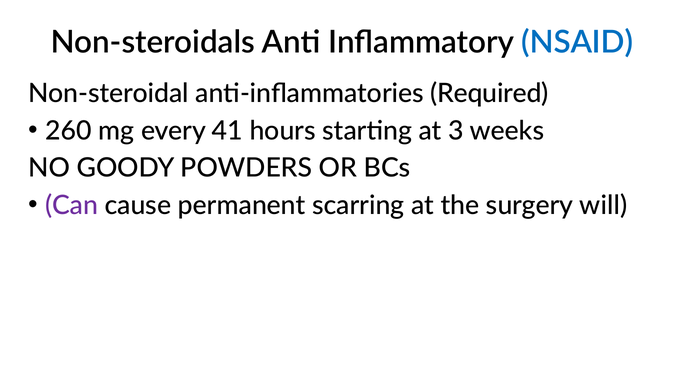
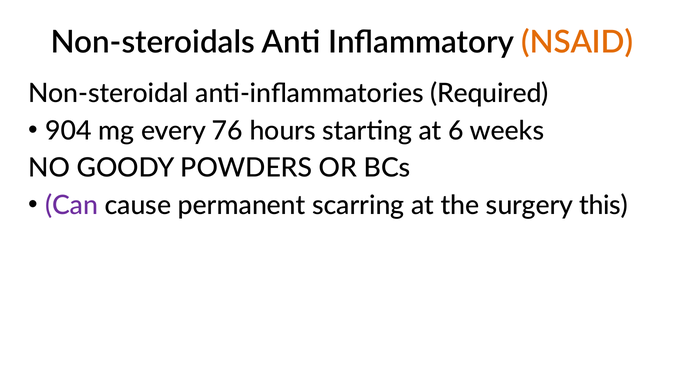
NSAID colour: blue -> orange
260: 260 -> 904
41: 41 -> 76
3: 3 -> 6
will: will -> this
